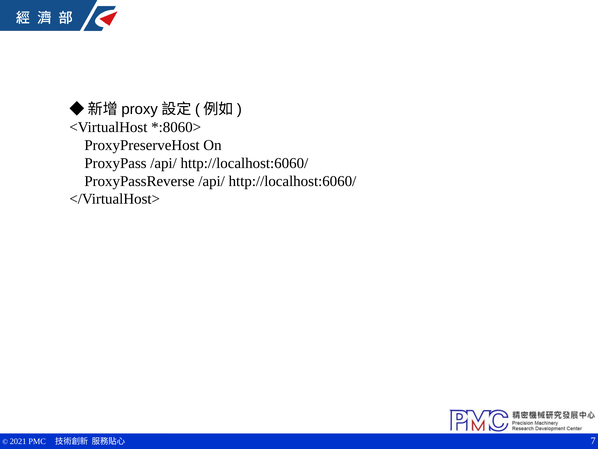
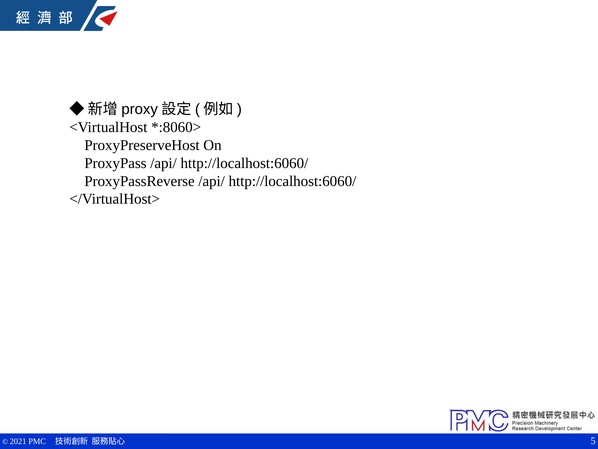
7: 7 -> 5
